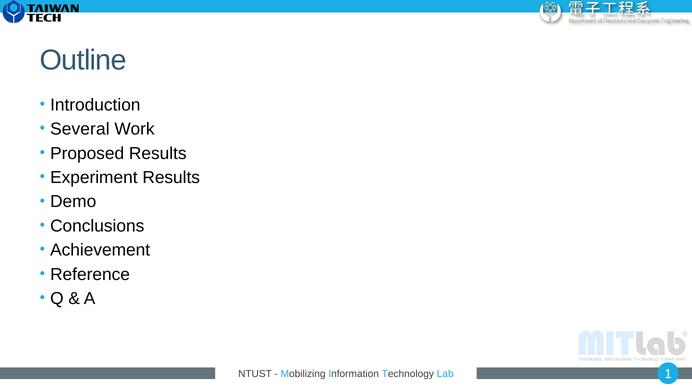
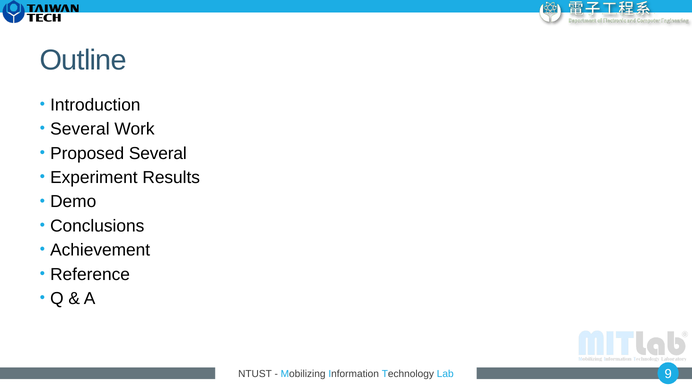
Proposed Results: Results -> Several
1: 1 -> 9
